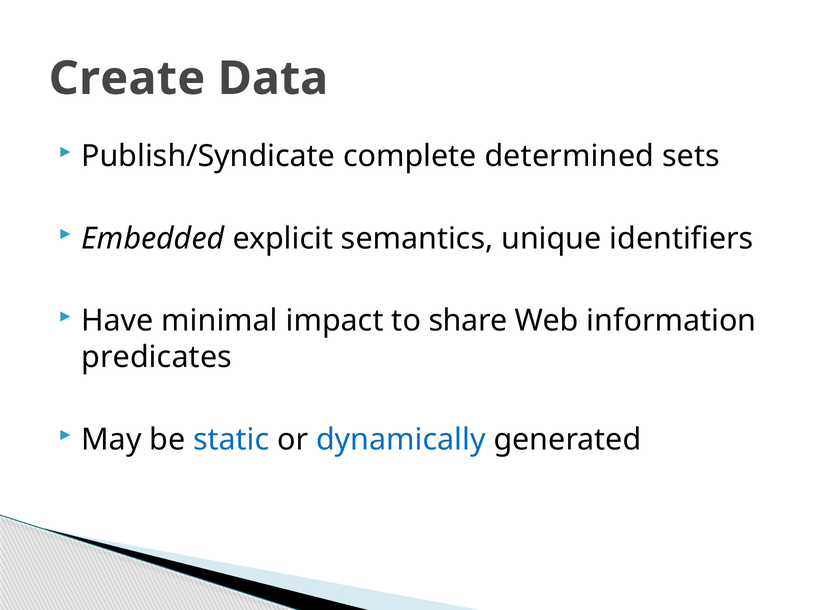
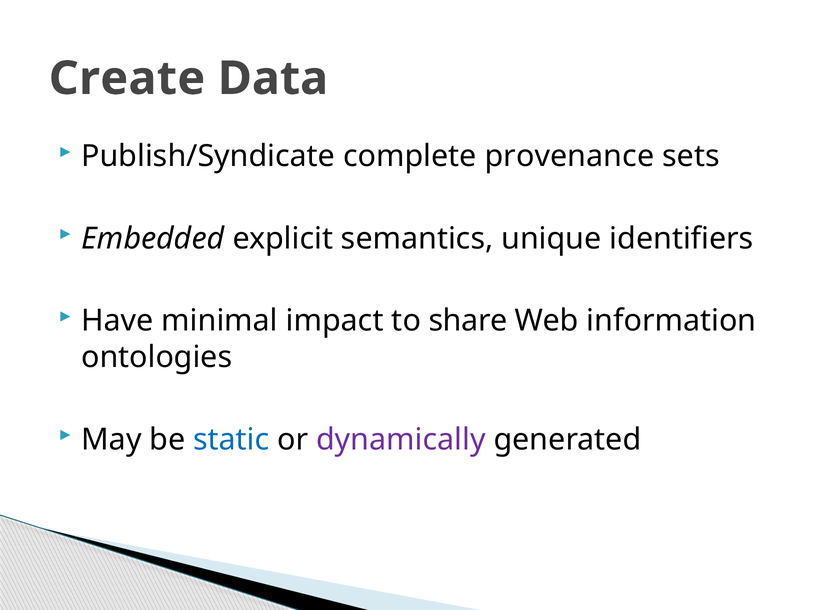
determined: determined -> provenance
predicates: predicates -> ontologies
dynamically colour: blue -> purple
